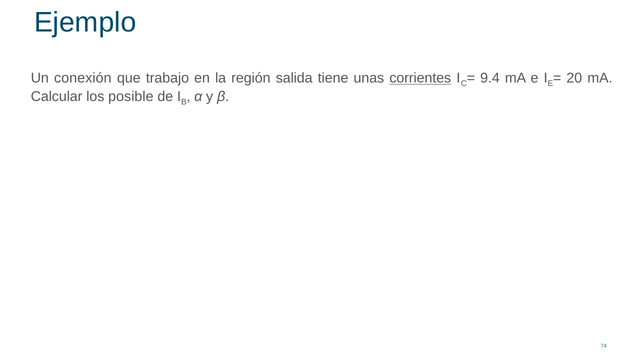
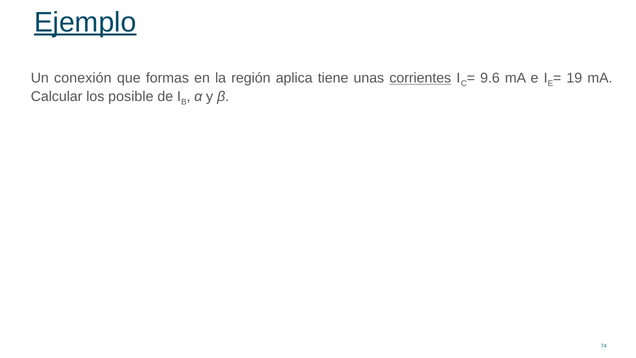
Ejemplo underline: none -> present
trabajo: trabajo -> formas
salida: salida -> aplica
9.4: 9.4 -> 9.6
20: 20 -> 19
